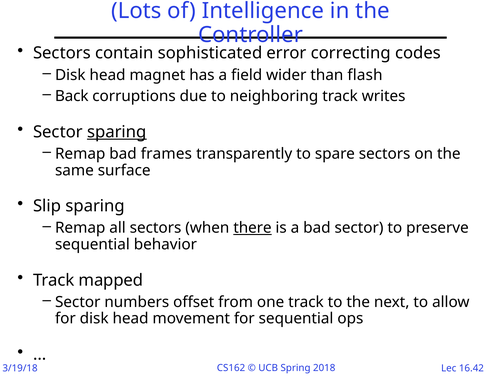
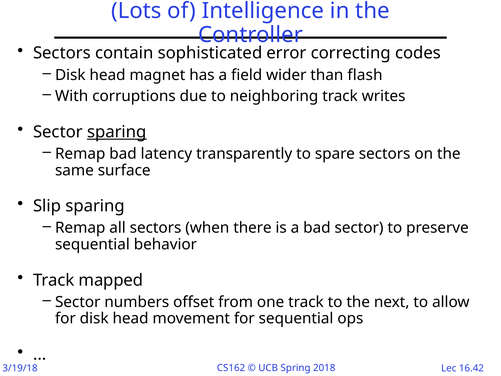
Back: Back -> With
frames: frames -> latency
there underline: present -> none
